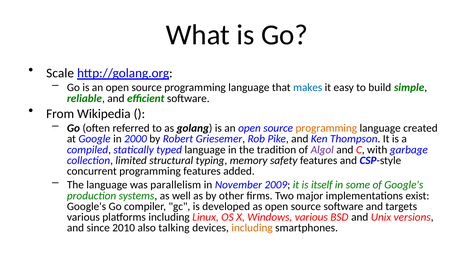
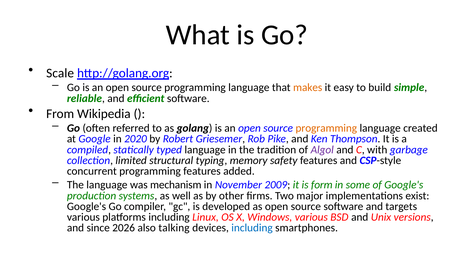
makes colour: blue -> orange
2000: 2000 -> 2020
parallelism: parallelism -> mechanism
itself: itself -> form
2010: 2010 -> 2026
including at (252, 228) colour: orange -> blue
